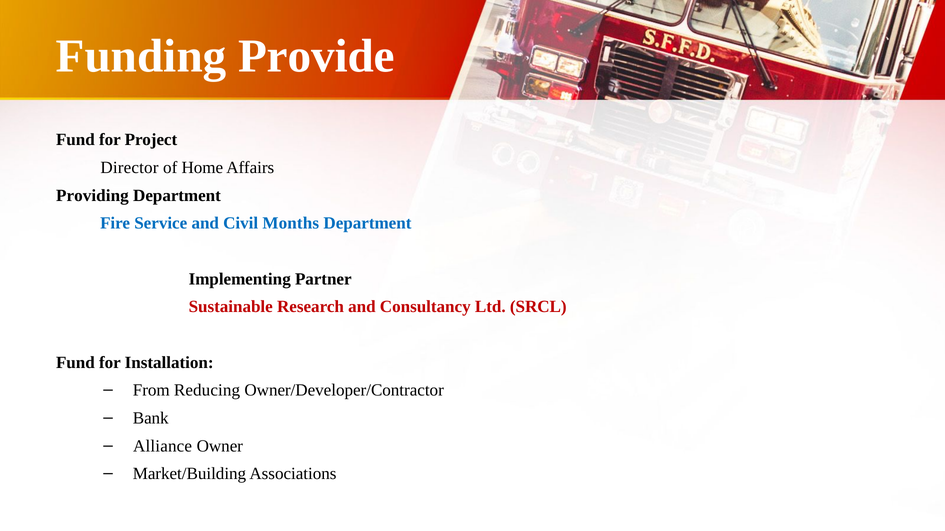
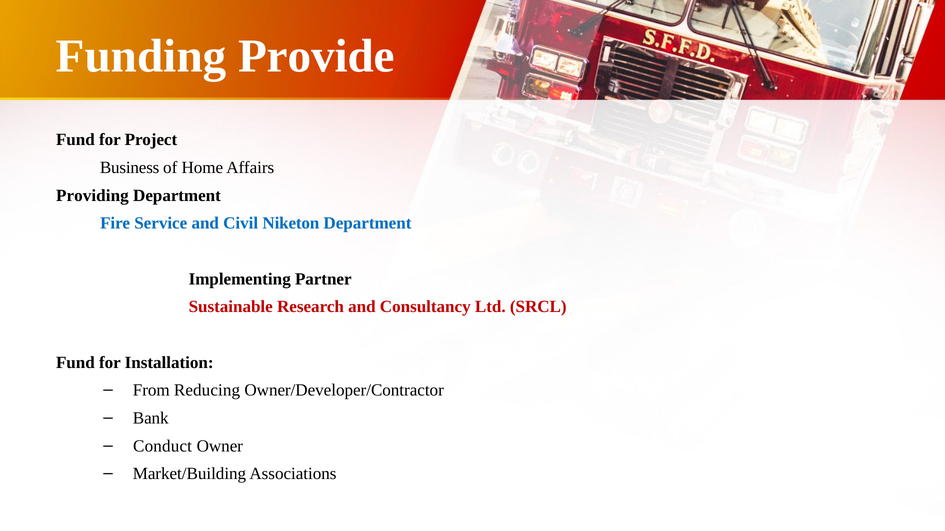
Director: Director -> Business
Months: Months -> Niketon
Alliance: Alliance -> Conduct
